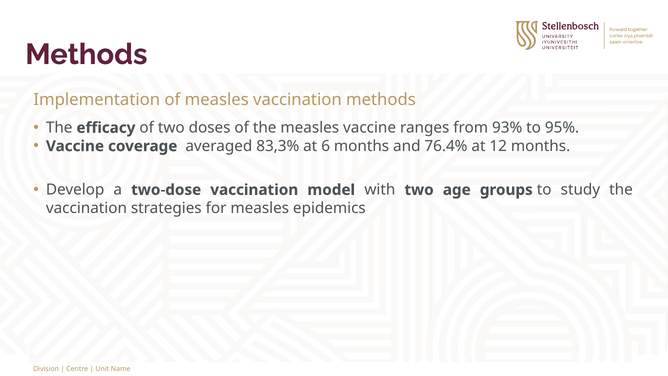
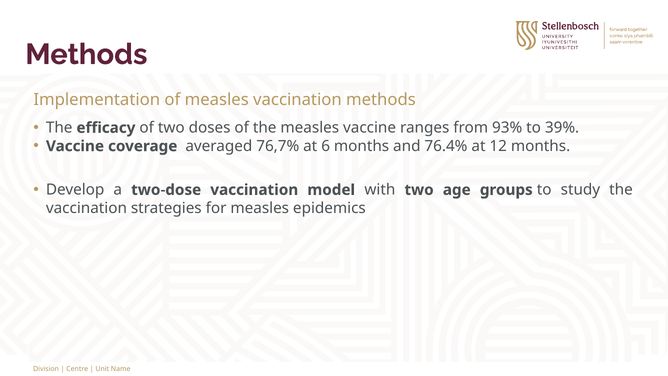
95%: 95% -> 39%
83,3%: 83,3% -> 76,7%
